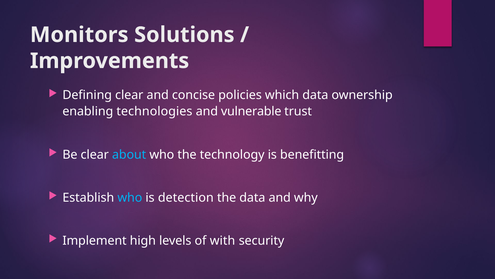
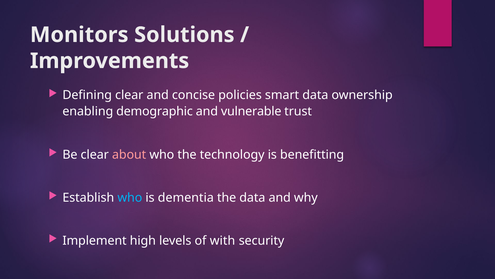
which: which -> smart
technologies: technologies -> demographic
about colour: light blue -> pink
detection: detection -> dementia
